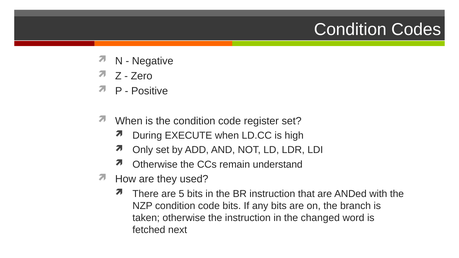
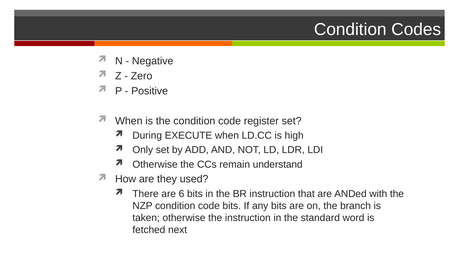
5: 5 -> 6
changed: changed -> standard
